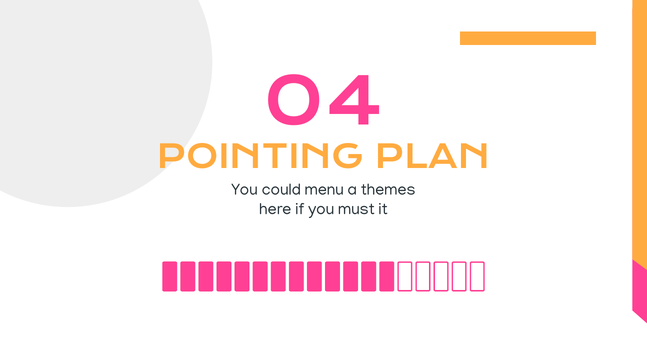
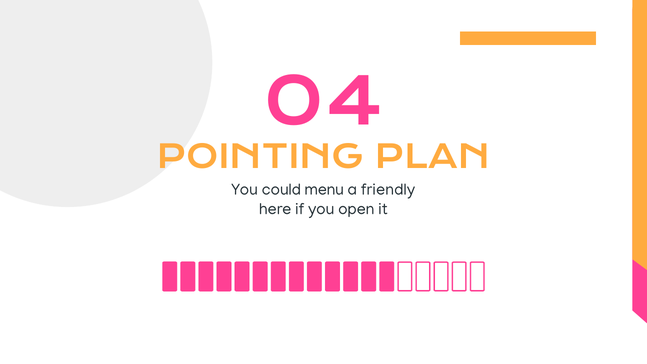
themes: themes -> friendly
must: must -> open
